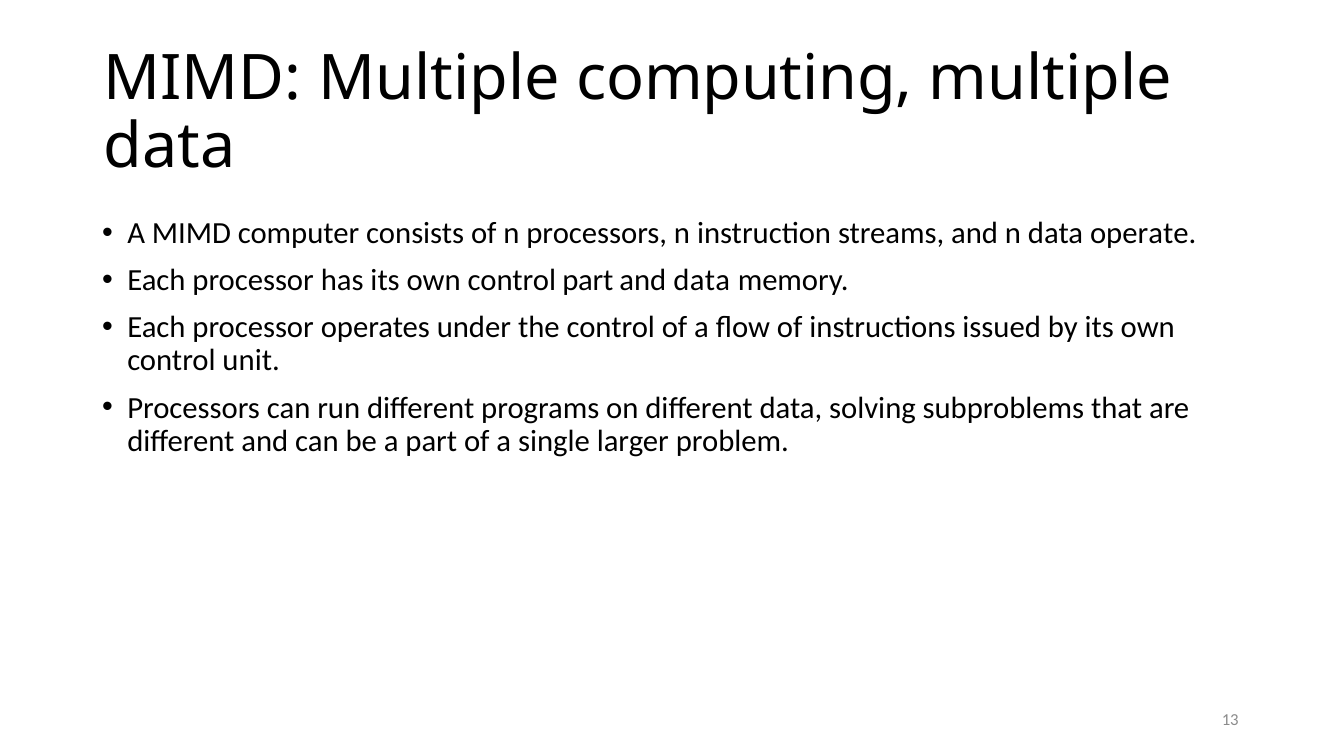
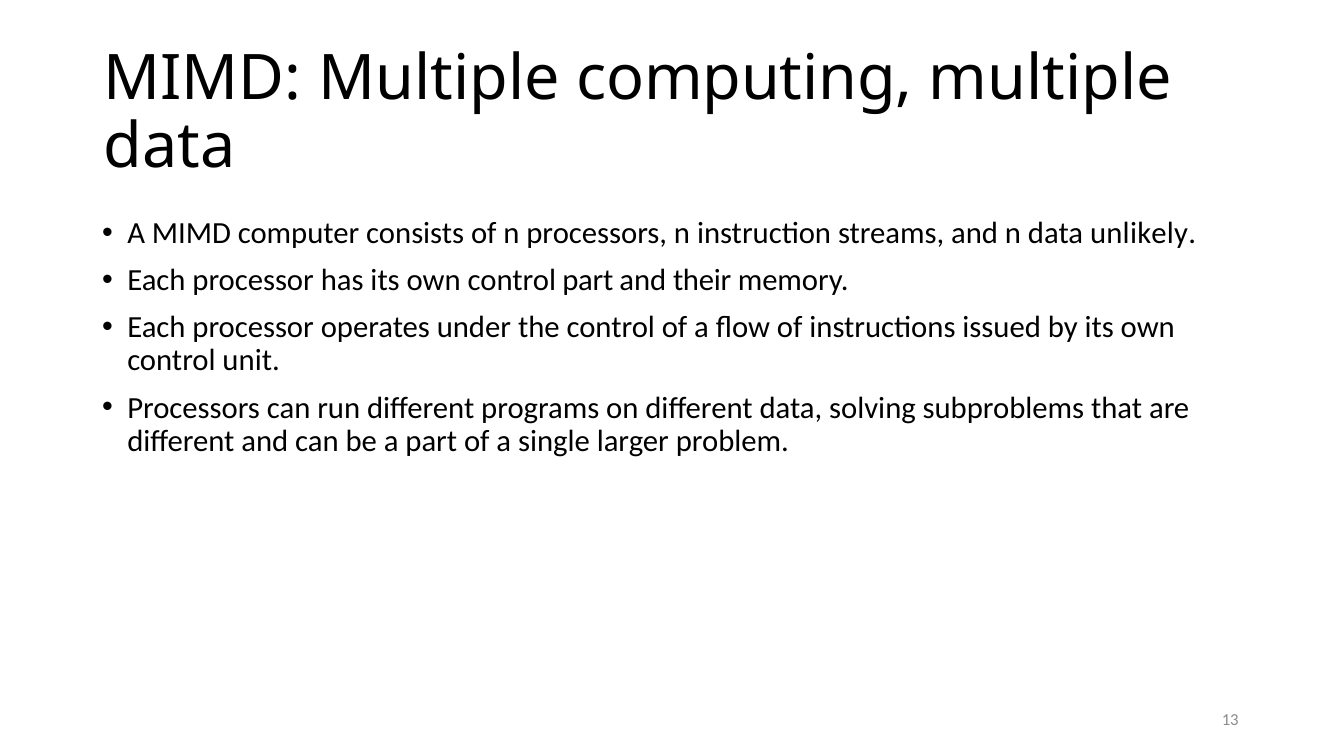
operate: operate -> unlikely
and data: data -> their
